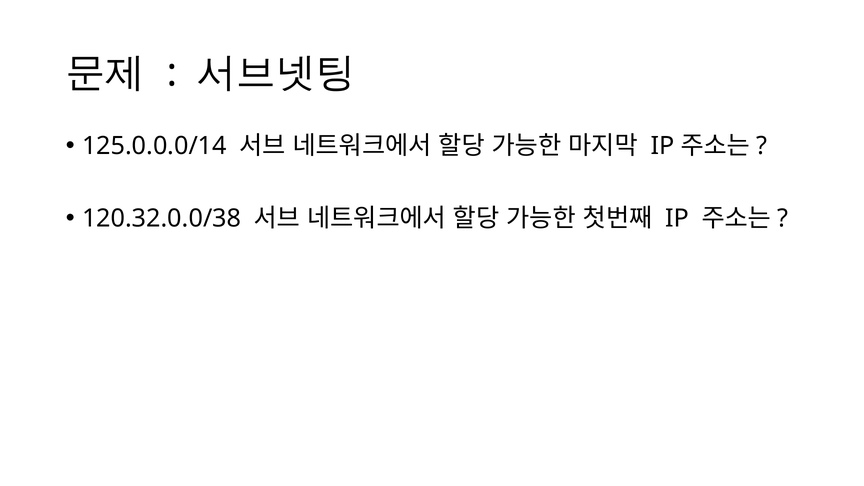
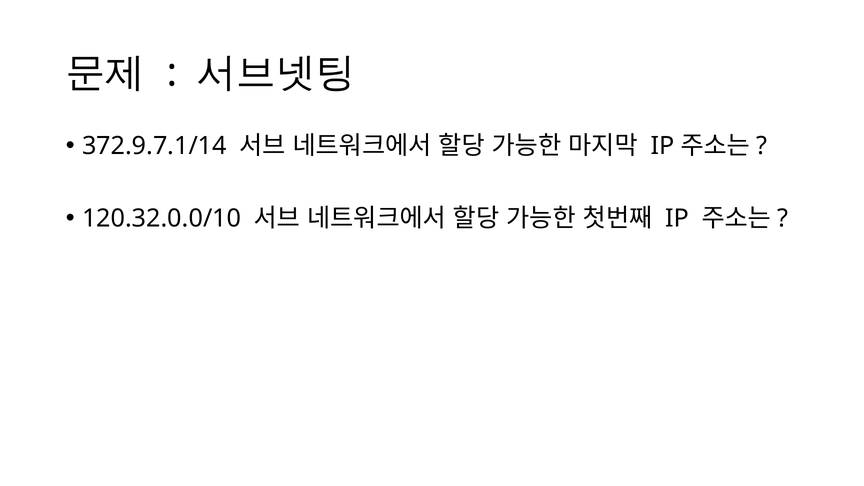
125.0.0.0/14: 125.0.0.0/14 -> 372.9.7.1/14
120.32.0.0/38: 120.32.0.0/38 -> 120.32.0.0/10
